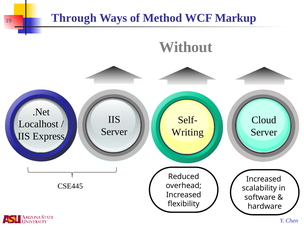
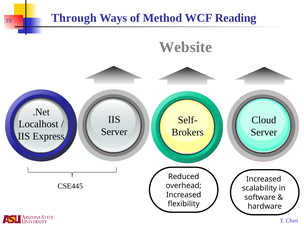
Markup: Markup -> Reading
Without: Without -> Website
Writing: Writing -> Brokers
